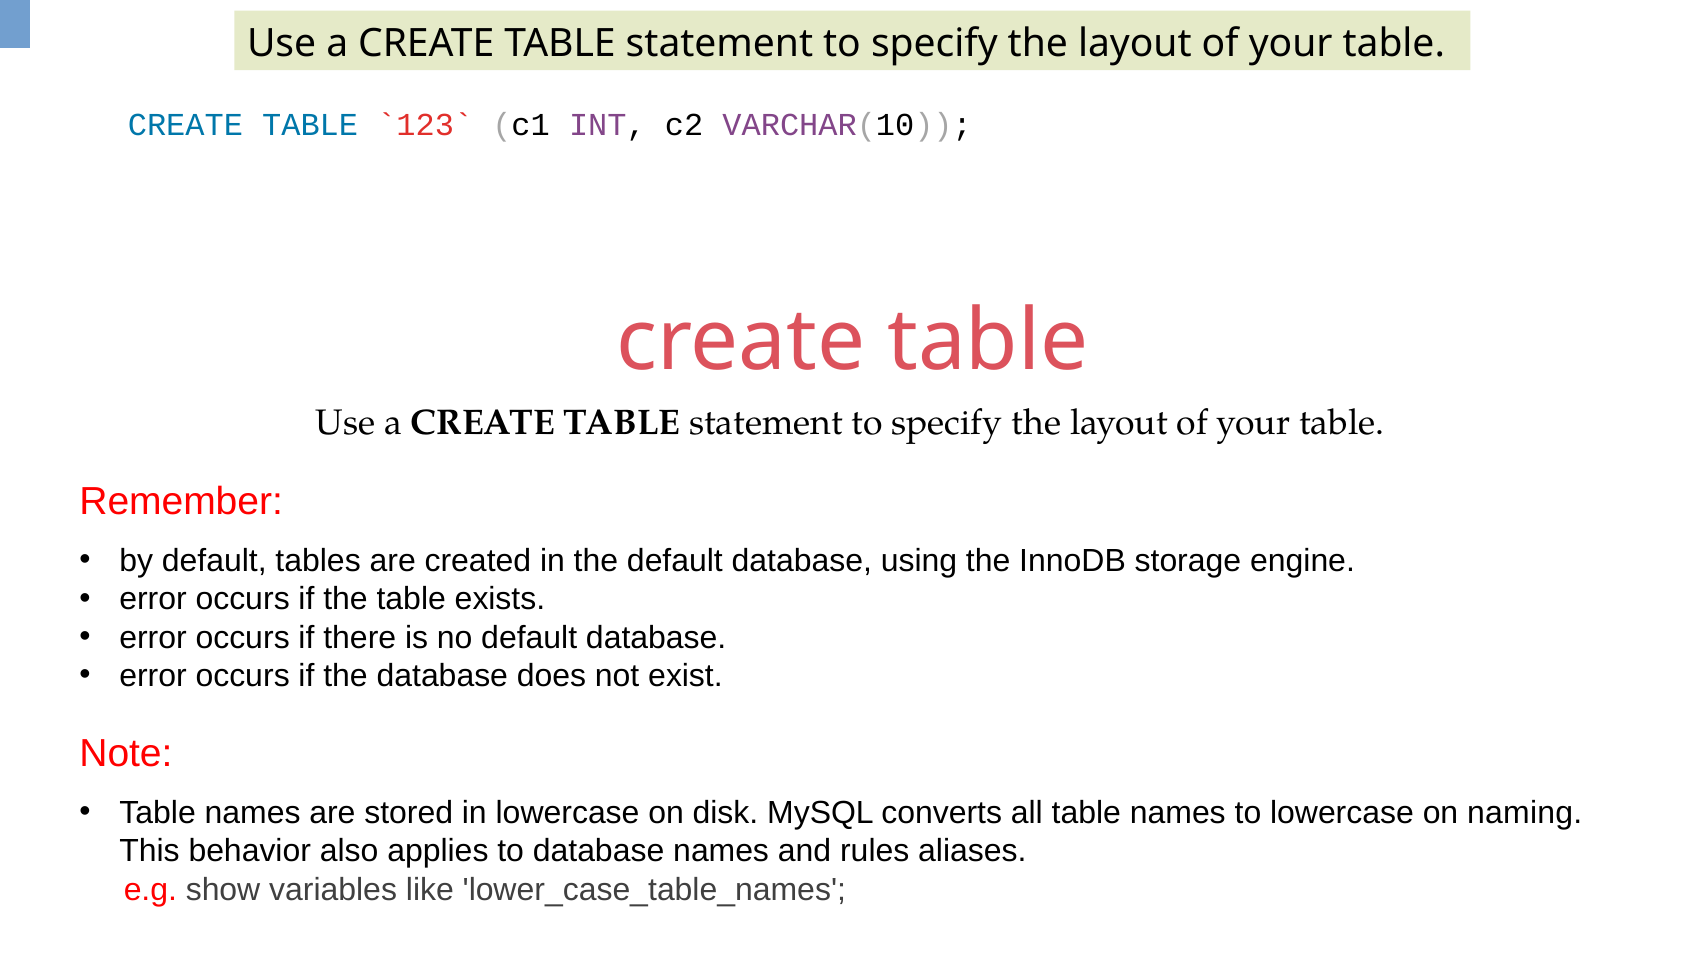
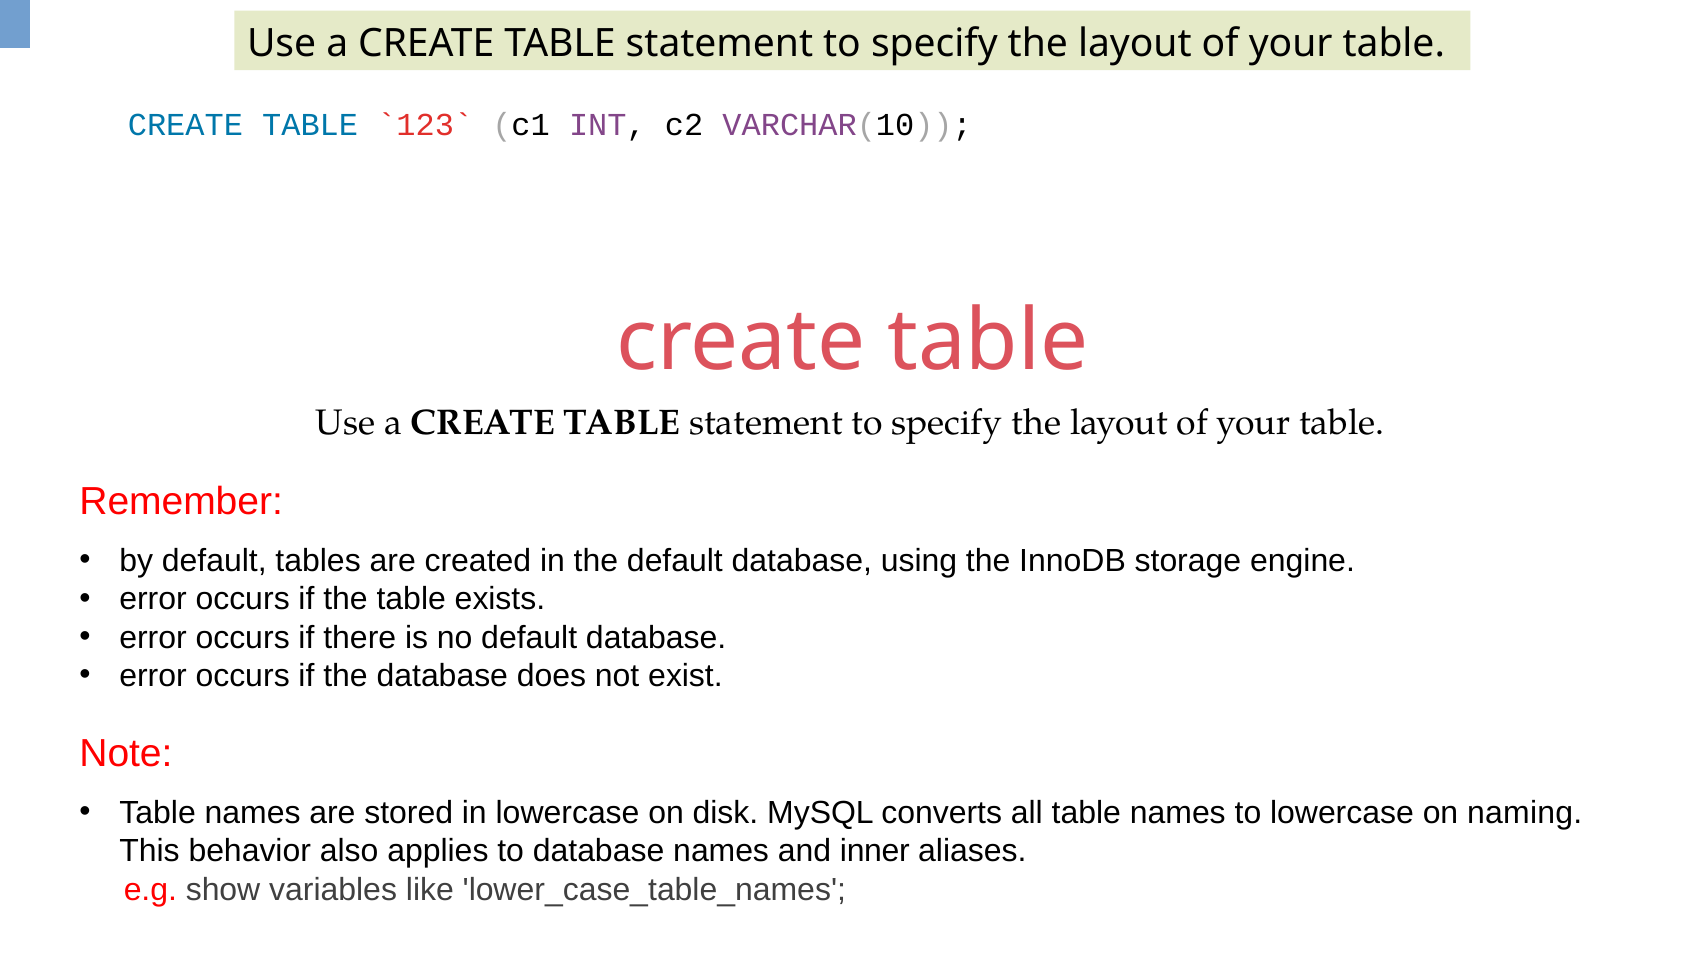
rules: rules -> inner
